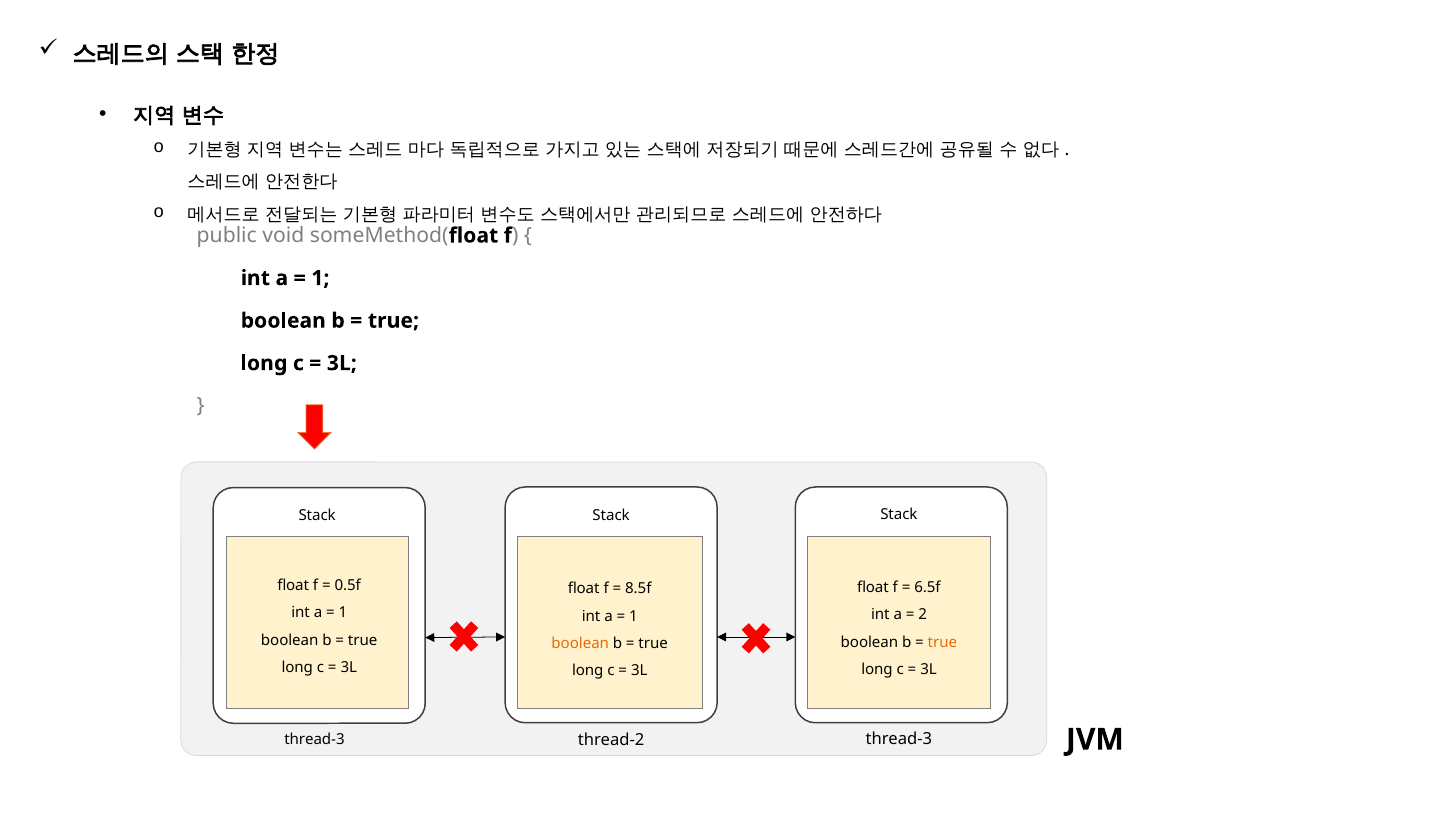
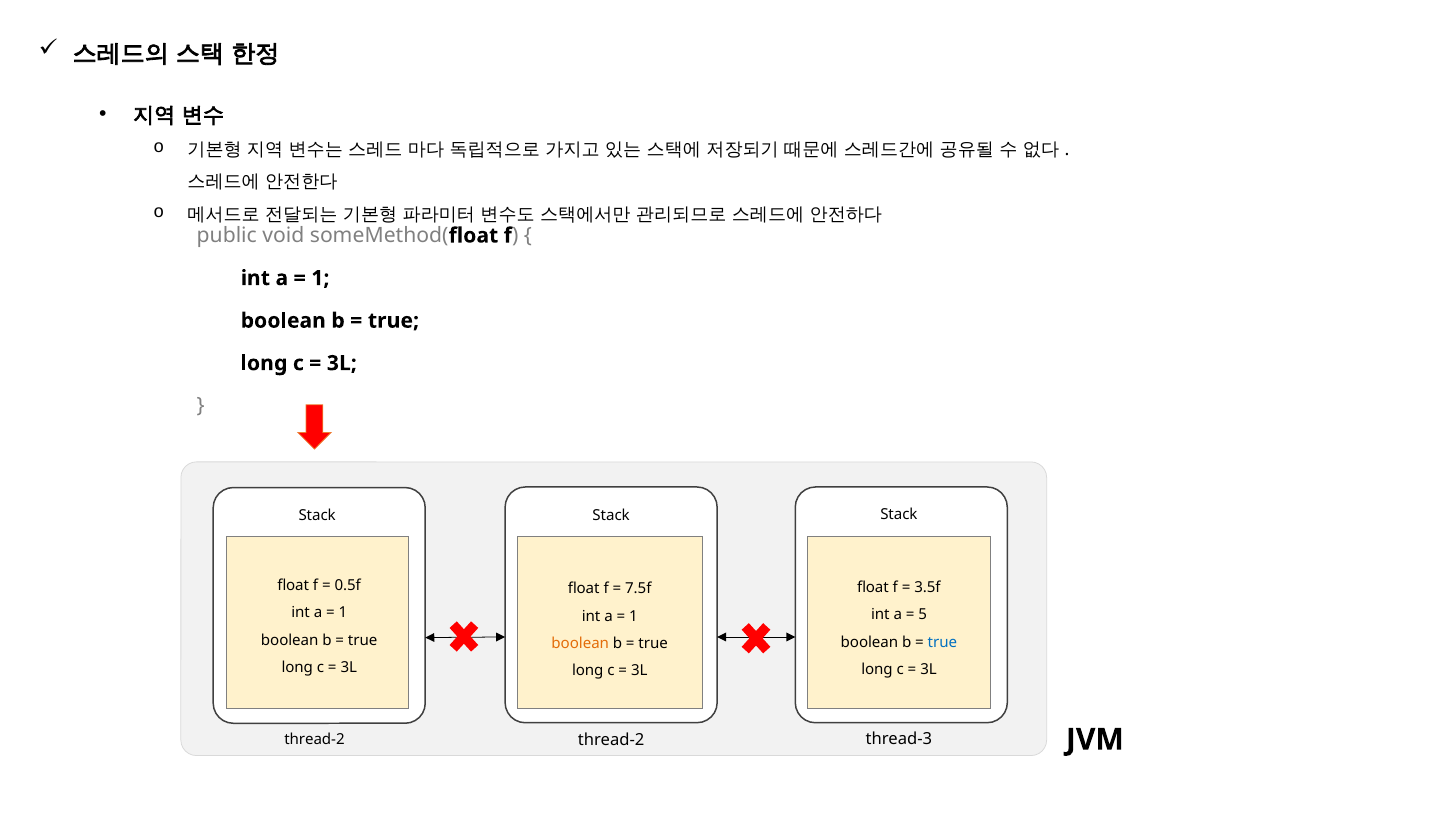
6.5f: 6.5f -> 3.5f
8.5f: 8.5f -> 7.5f
2: 2 -> 5
true at (942, 642) colour: orange -> blue
thread-3 at (314, 740): thread-3 -> thread-2
